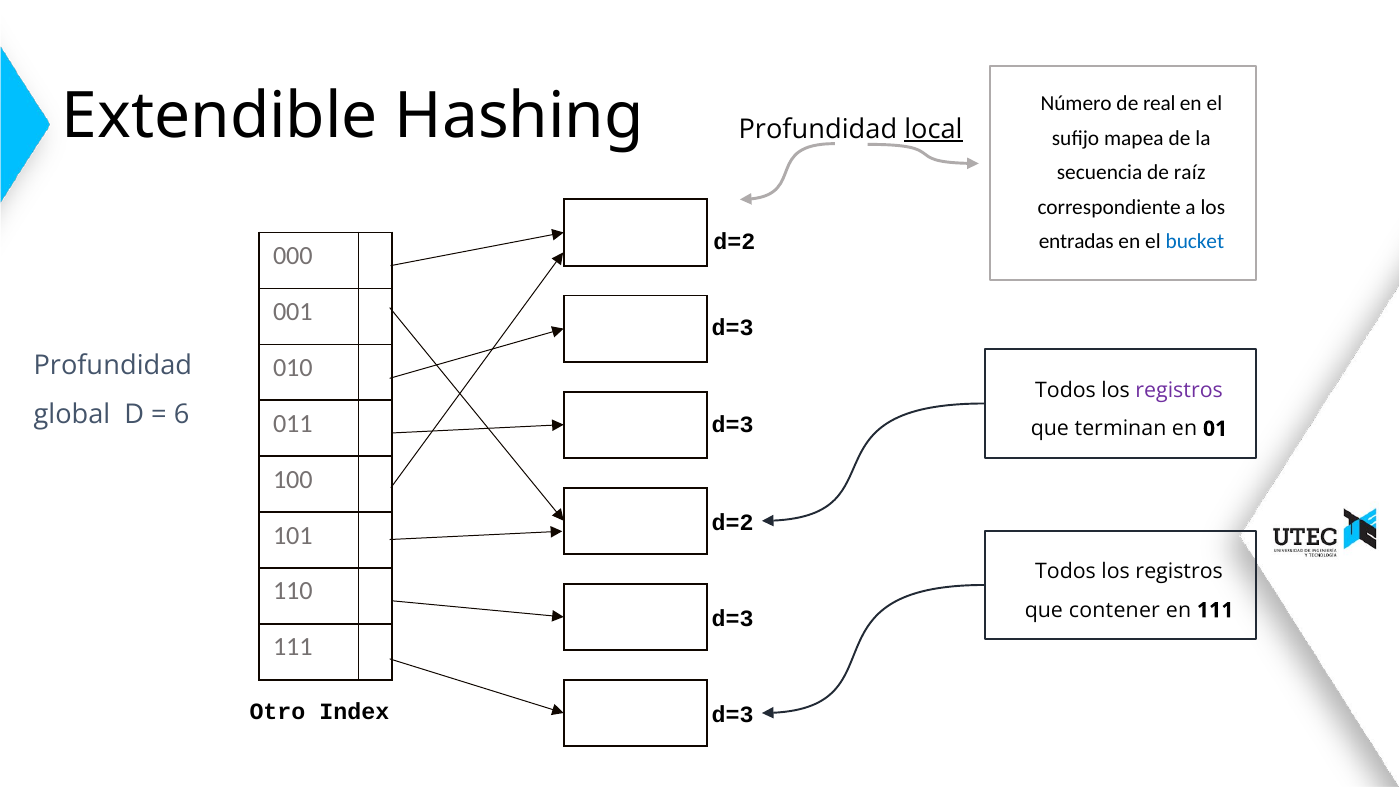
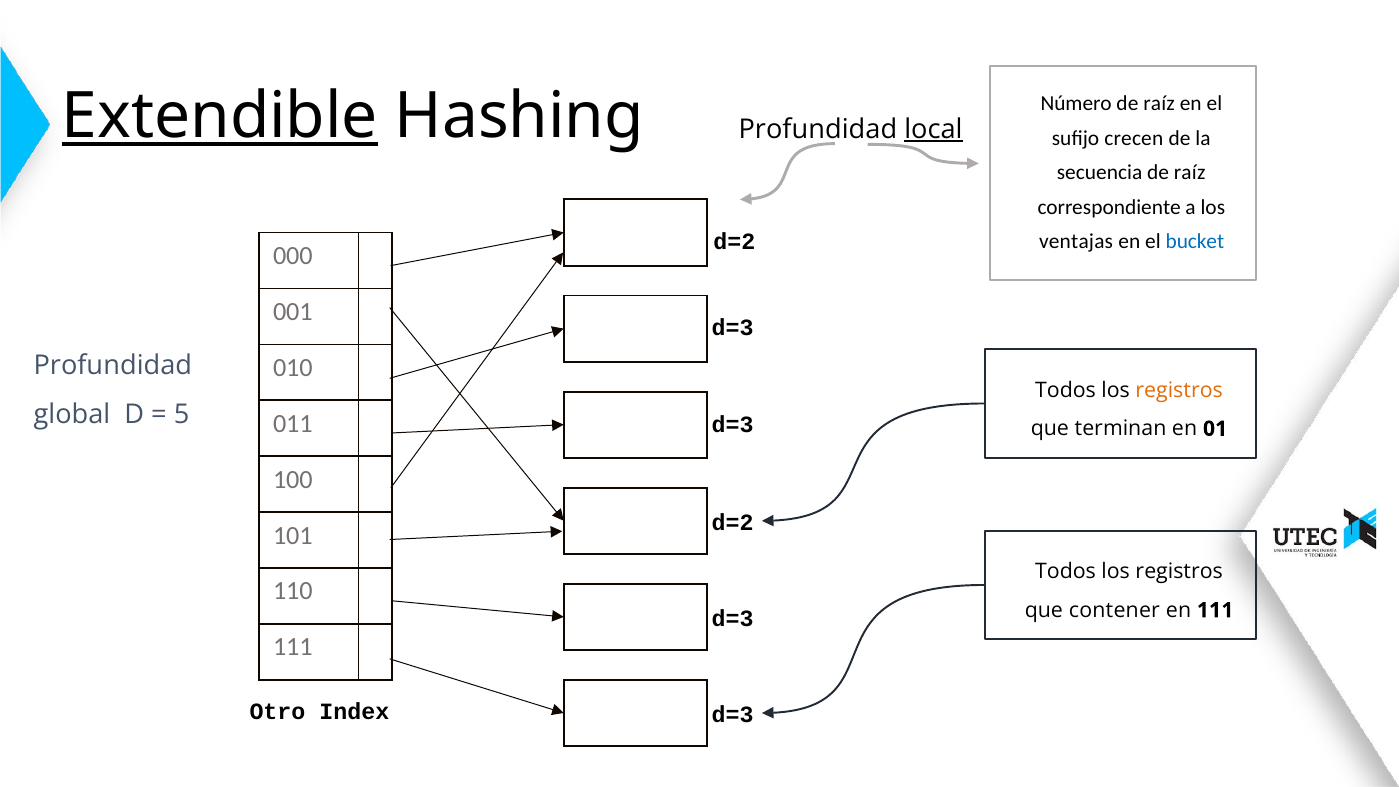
Extendible underline: none -> present
Número de real: real -> raíz
mapea: mapea -> crecen
entradas: entradas -> ventajas
registros at (1179, 390) colour: purple -> orange
6: 6 -> 5
